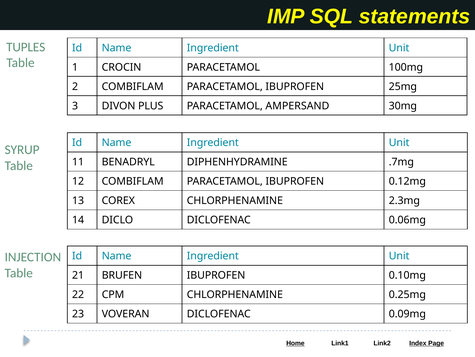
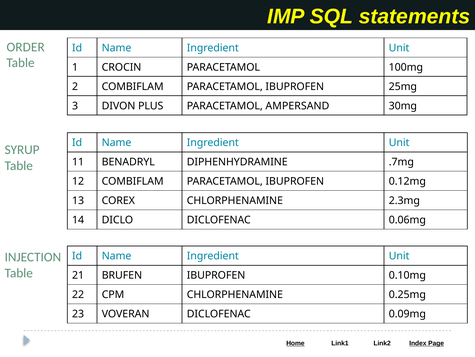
TUPLES: TUPLES -> ORDER
